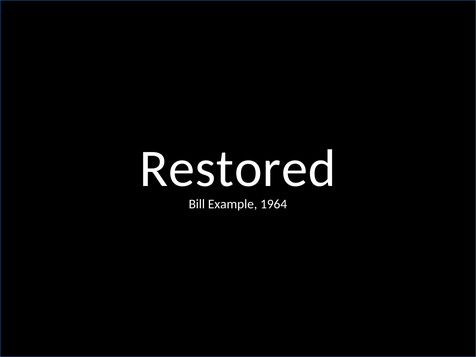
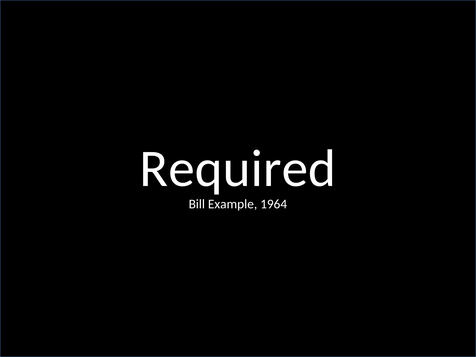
Restored: Restored -> Required
